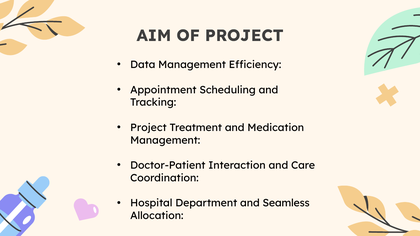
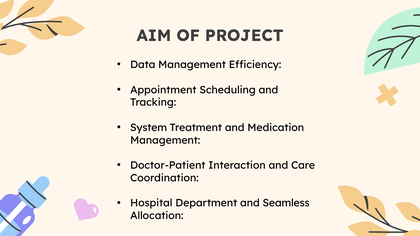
Project at (148, 128): Project -> System
